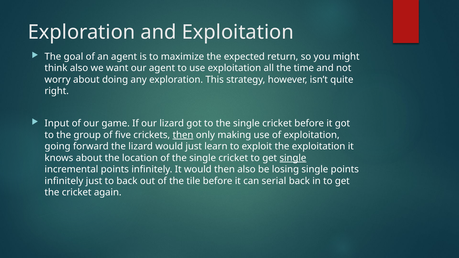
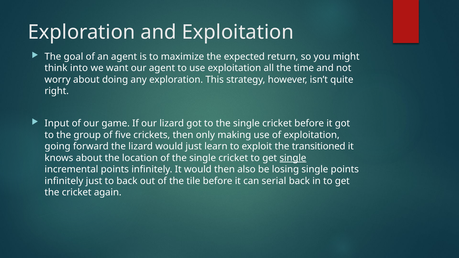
think also: also -> into
then at (183, 135) underline: present -> none
the exploitation: exploitation -> transitioned
